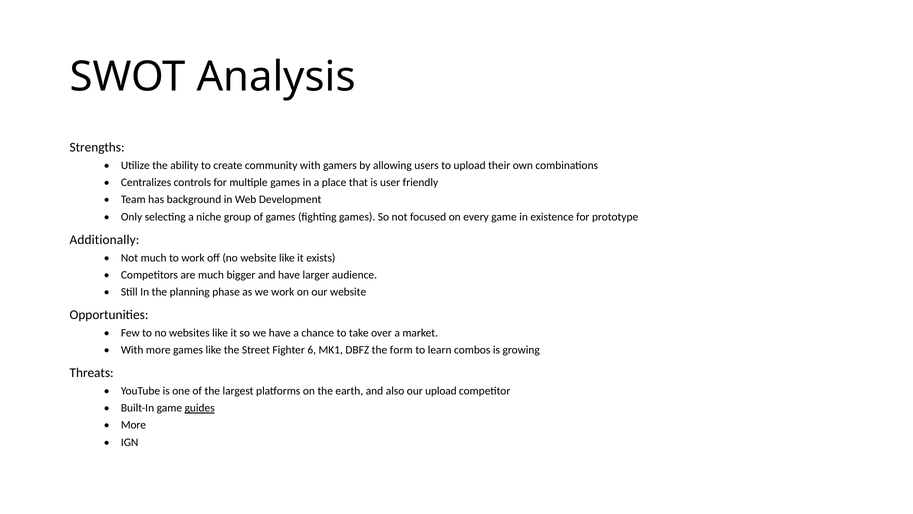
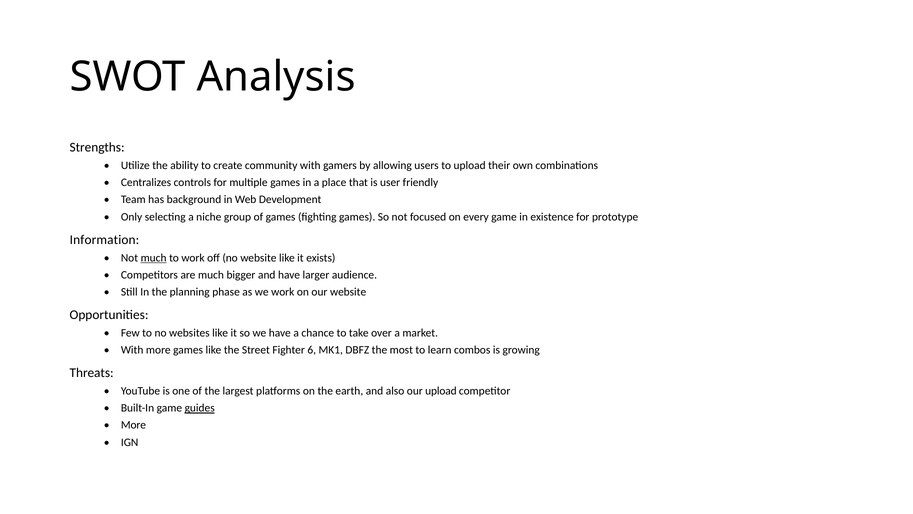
Additionally: Additionally -> Information
much at (154, 258) underline: none -> present
form: form -> most
